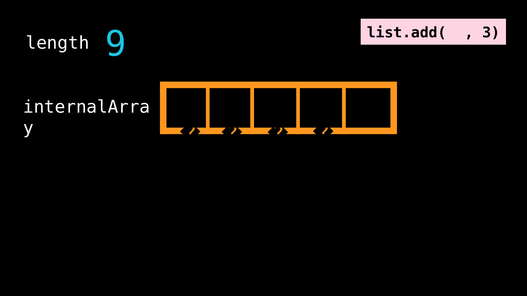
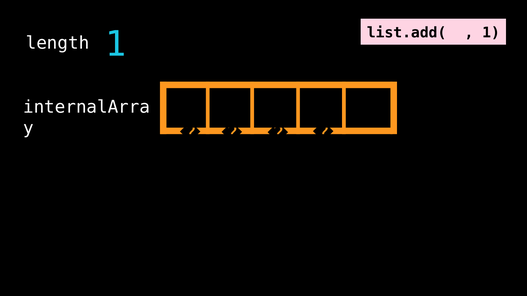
list.add(🌽 3: 3 -> 1
length 9: 9 -> 1
